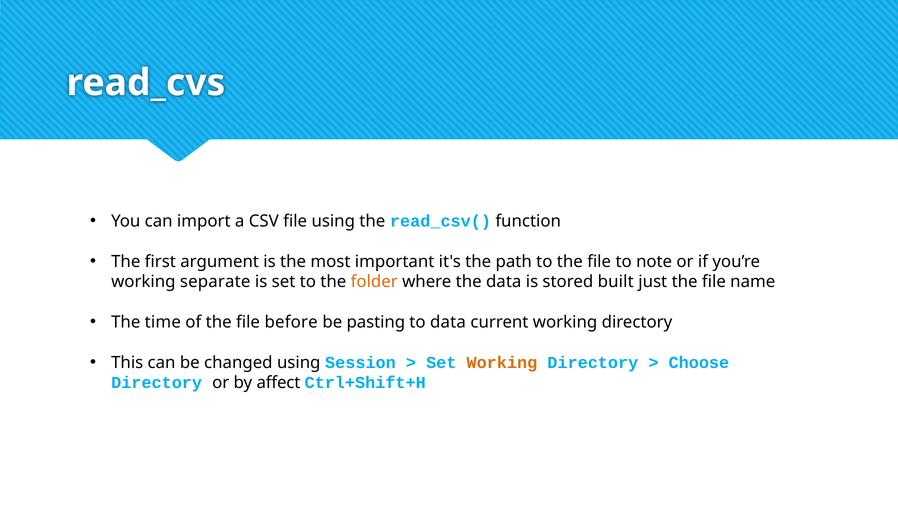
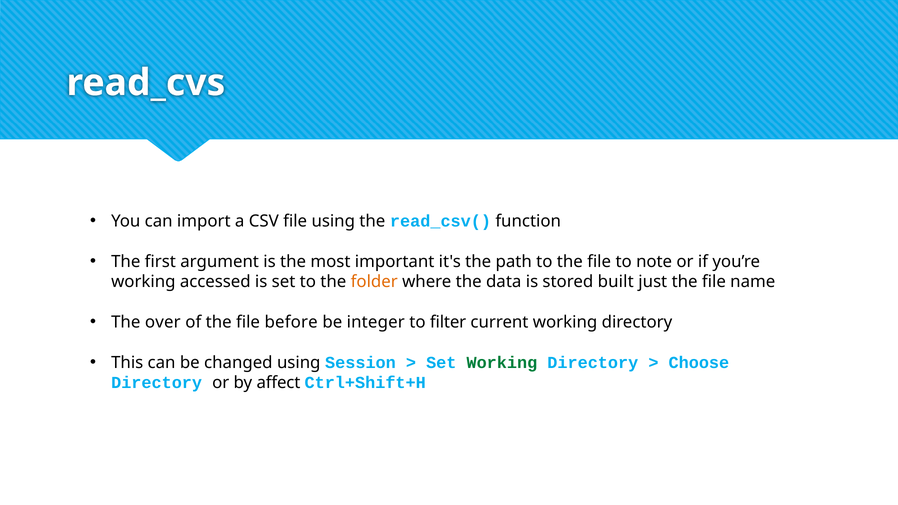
separate: separate -> accessed
time: time -> over
pasting: pasting -> integer
to data: data -> filter
Working at (502, 363) colour: orange -> green
